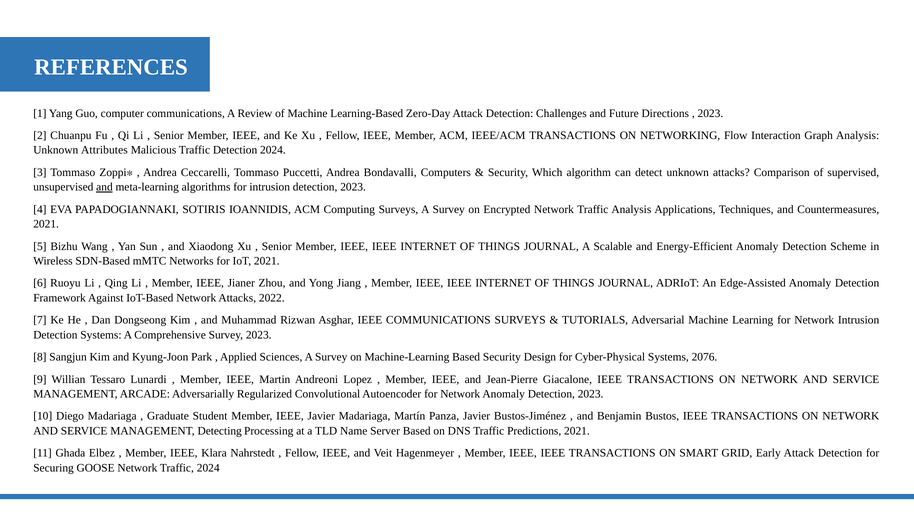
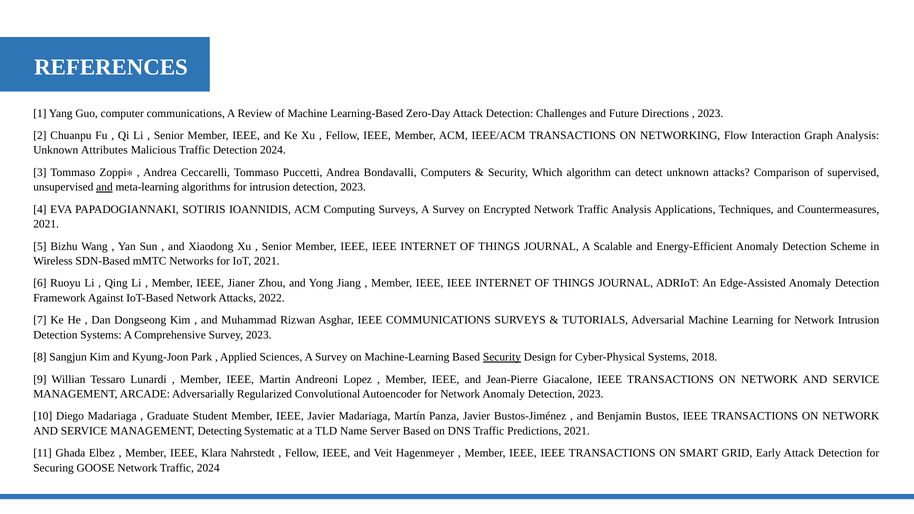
Security at (502, 357) underline: none -> present
2076: 2076 -> 2018
Processing: Processing -> Systematic
